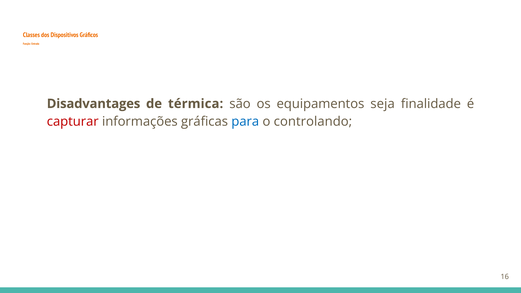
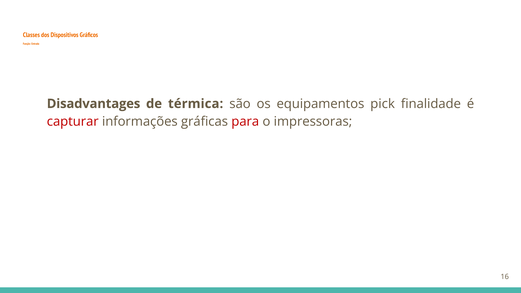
seja: seja -> pick
para colour: blue -> red
controlando: controlando -> impressoras
